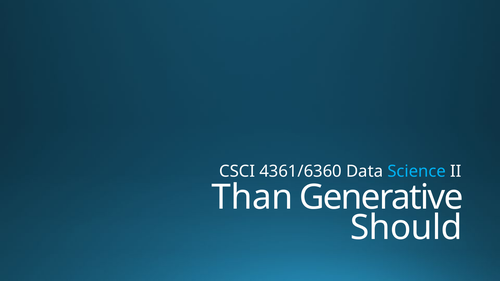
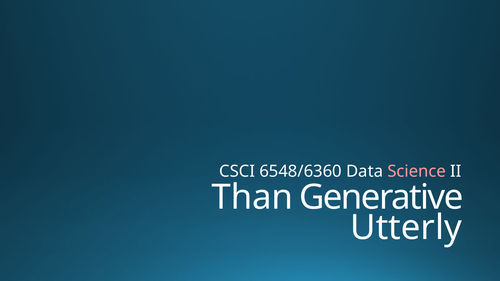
4361/6360: 4361/6360 -> 6548/6360
Science colour: light blue -> pink
Should: Should -> Utterly
